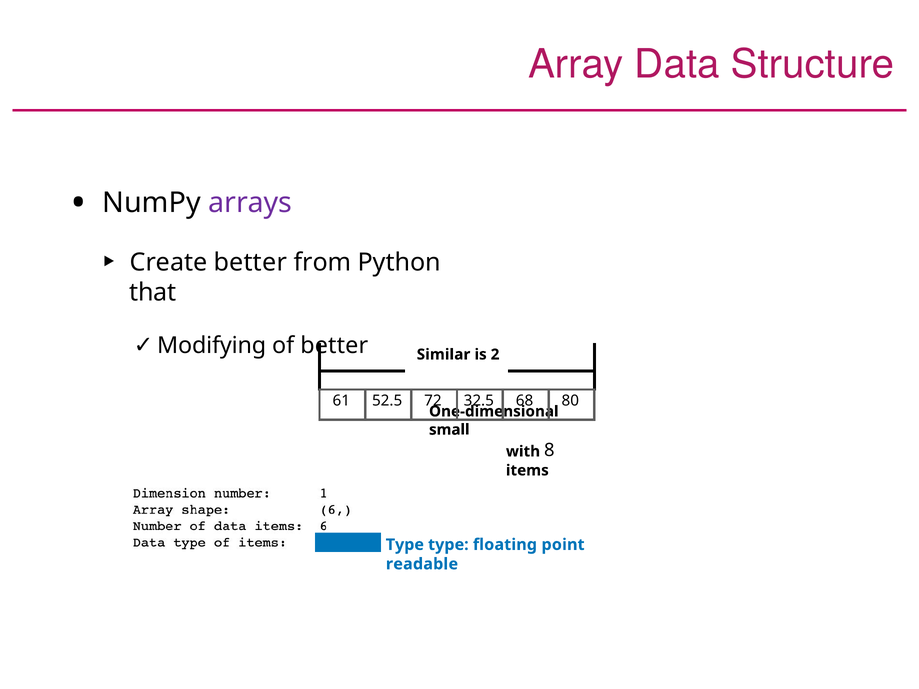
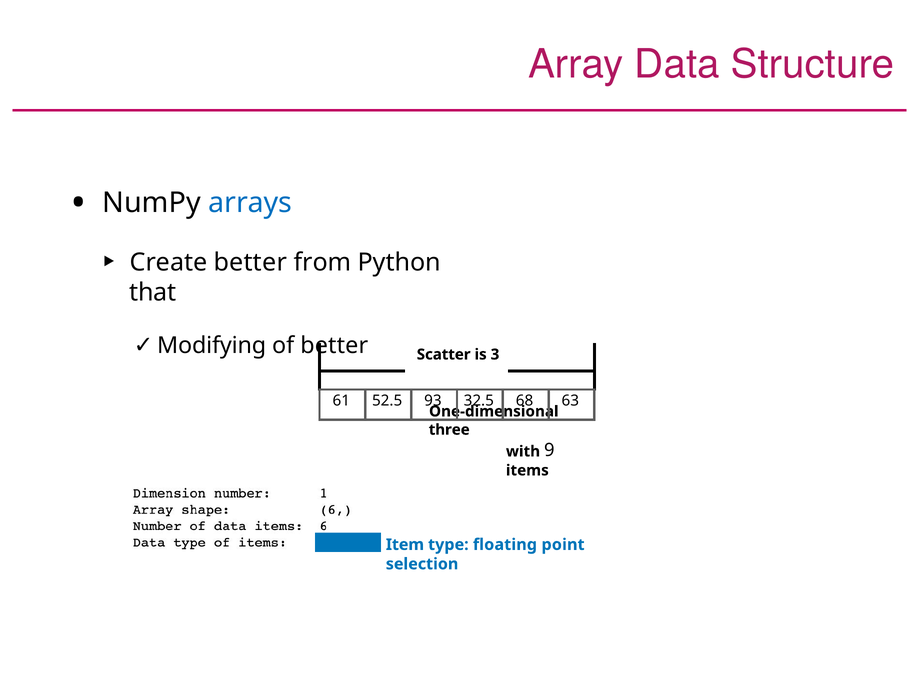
arrays colour: purple -> blue
Similar: Similar -> Scatter
2: 2 -> 3
72: 72 -> 93
80: 80 -> 63
small: small -> three
8: 8 -> 9
Type at (405, 545): Type -> Item
readable: readable -> selection
